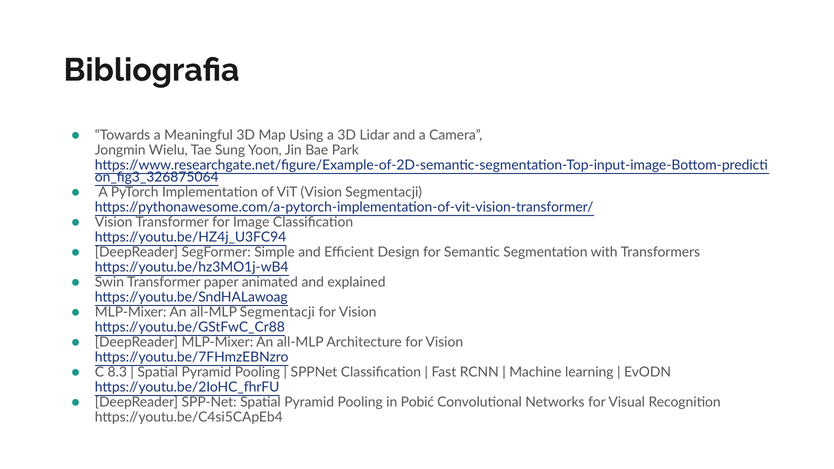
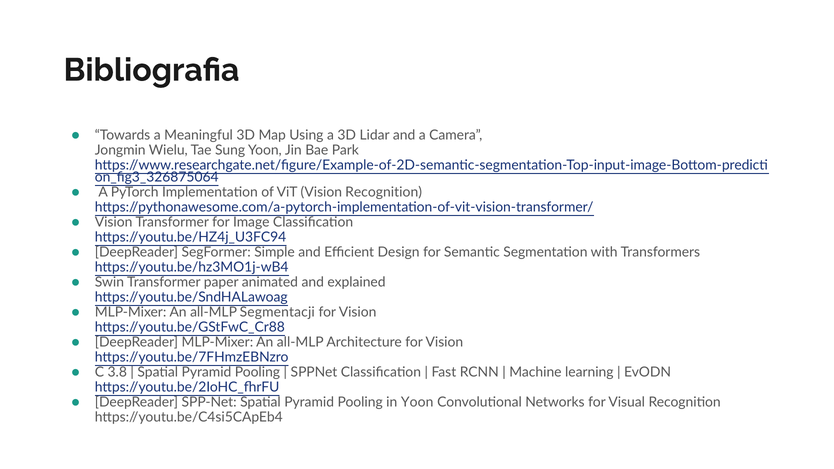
Vision Segmentacji: Segmentacji -> Recognition
8.3: 8.3 -> 3.8
in Pobić: Pobić -> Yoon
